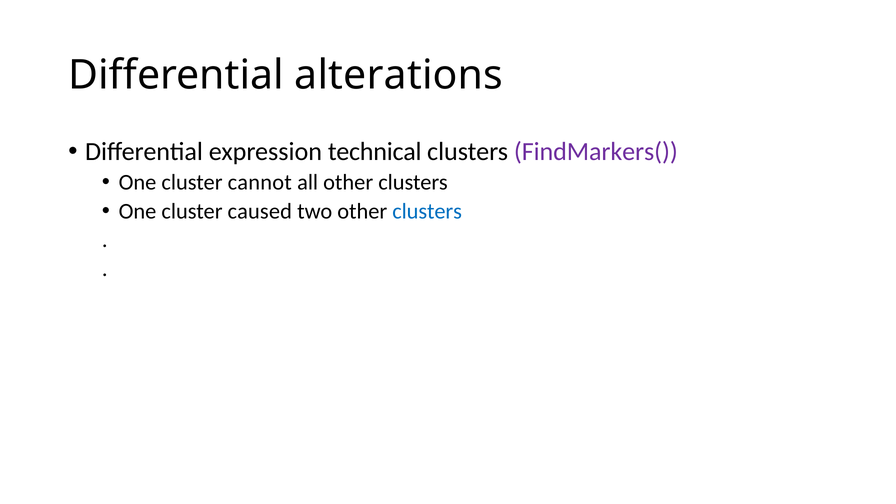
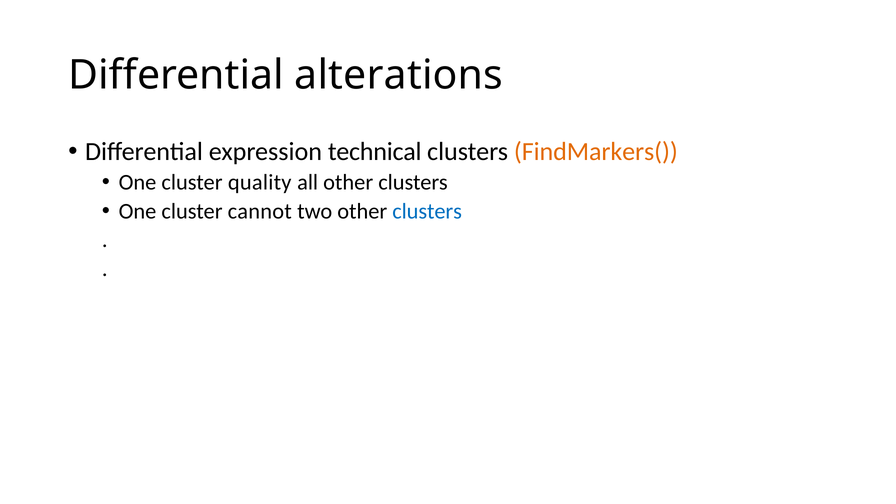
FindMarkers( colour: purple -> orange
cannot: cannot -> quality
caused: caused -> cannot
